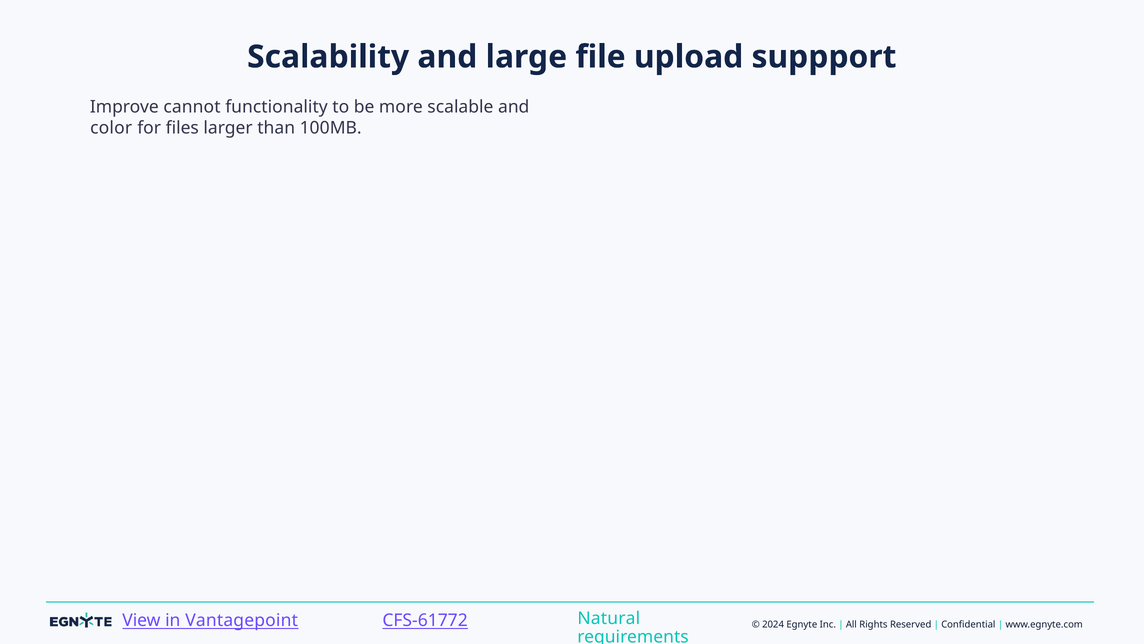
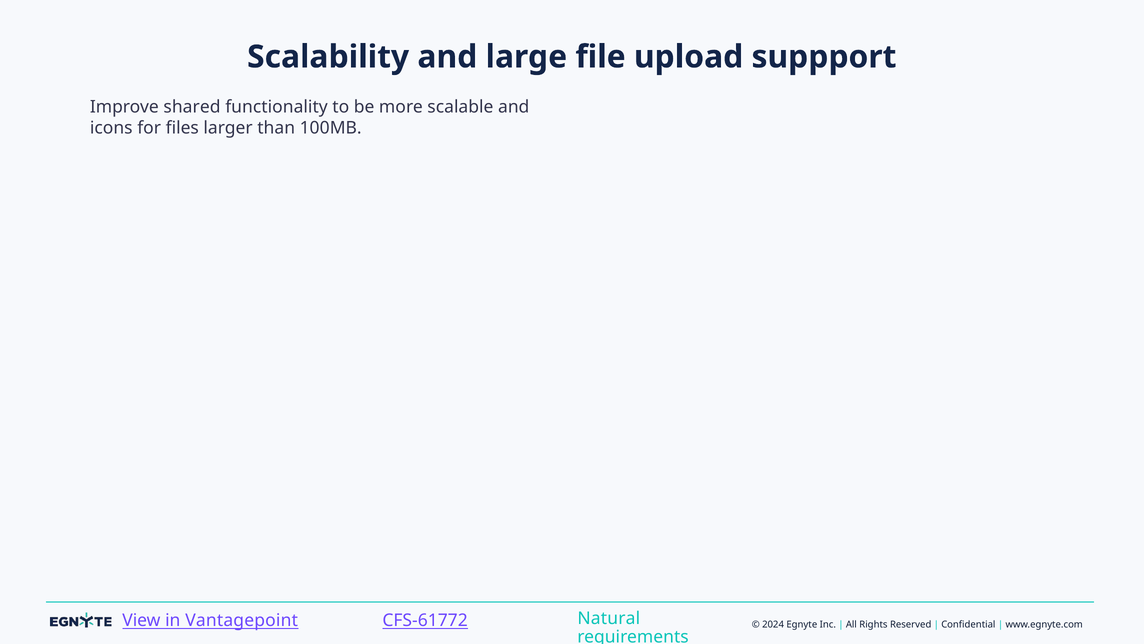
cannot: cannot -> shared
color: color -> icons
